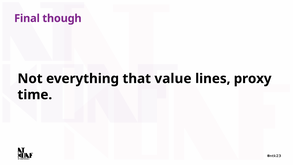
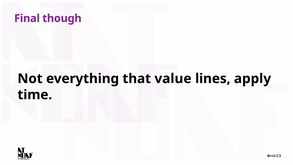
proxy: proxy -> apply
